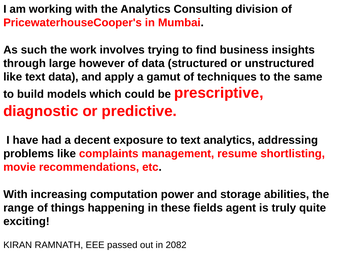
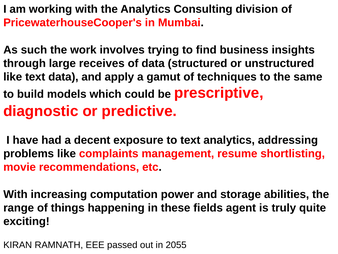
however: however -> receives
2082: 2082 -> 2055
